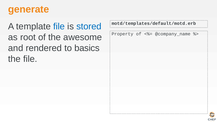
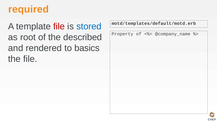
generate: generate -> required
file at (59, 26) colour: blue -> red
awesome: awesome -> described
